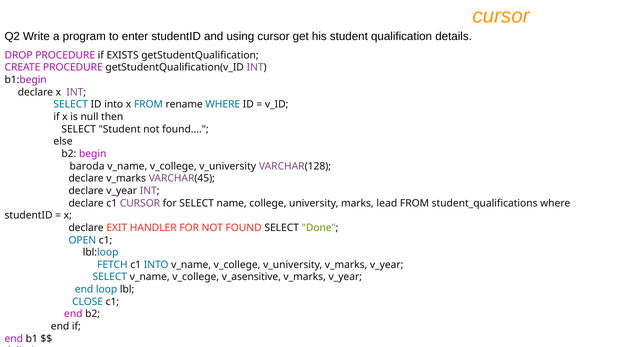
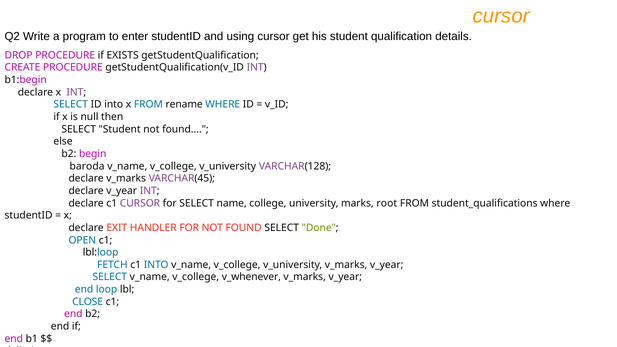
lead: lead -> root
v_asensitive: v_asensitive -> v_whenever
